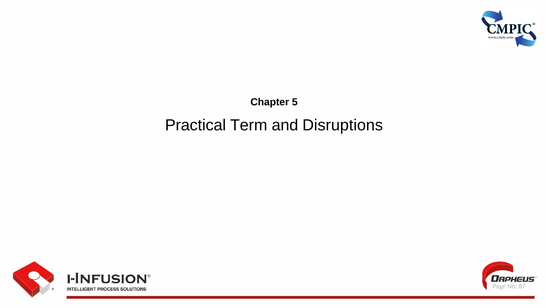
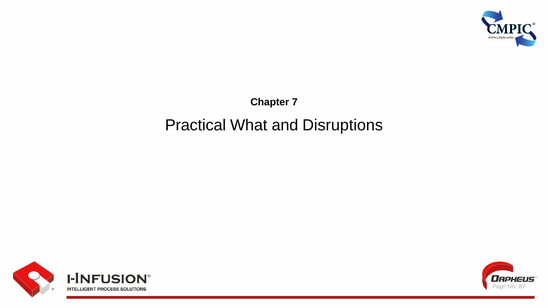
5: 5 -> 7
Term: Term -> What
